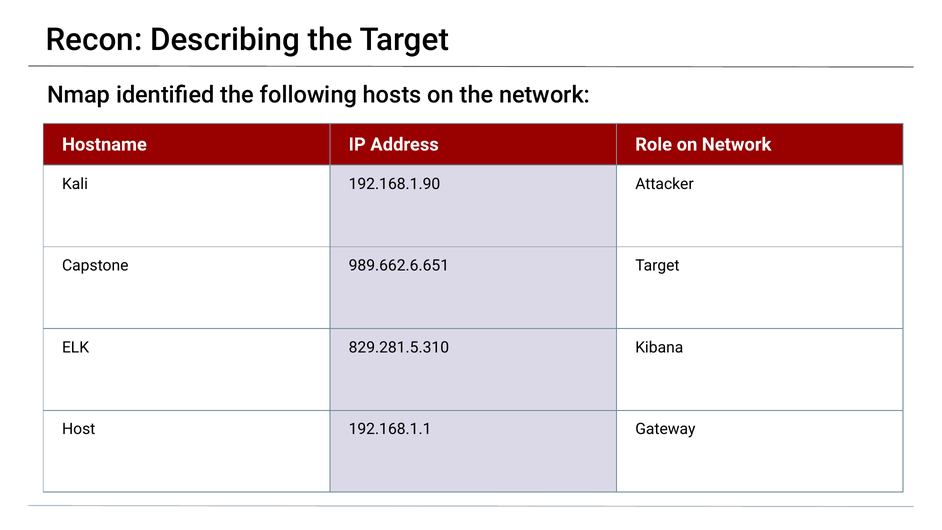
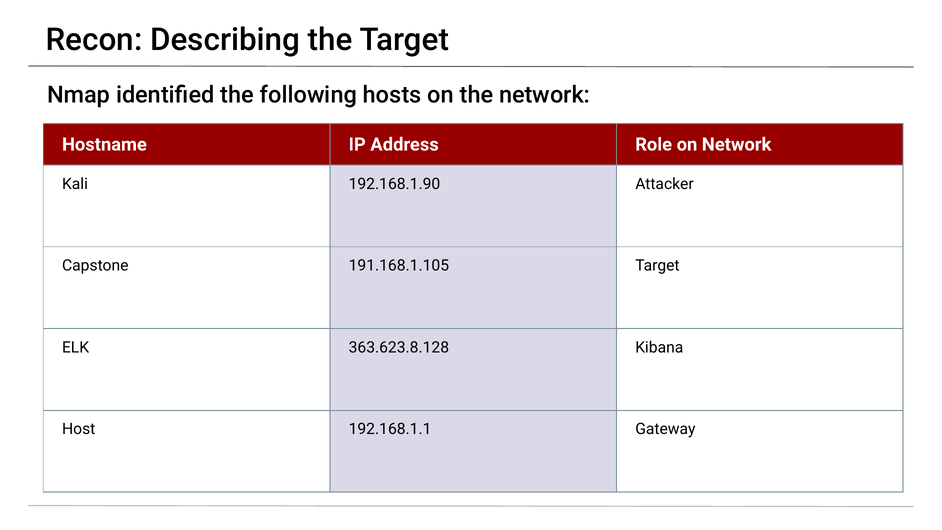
989.662.6.651: 989.662.6.651 -> 191.168.1.105
829.281.5.310: 829.281.5.310 -> 363.623.8.128
